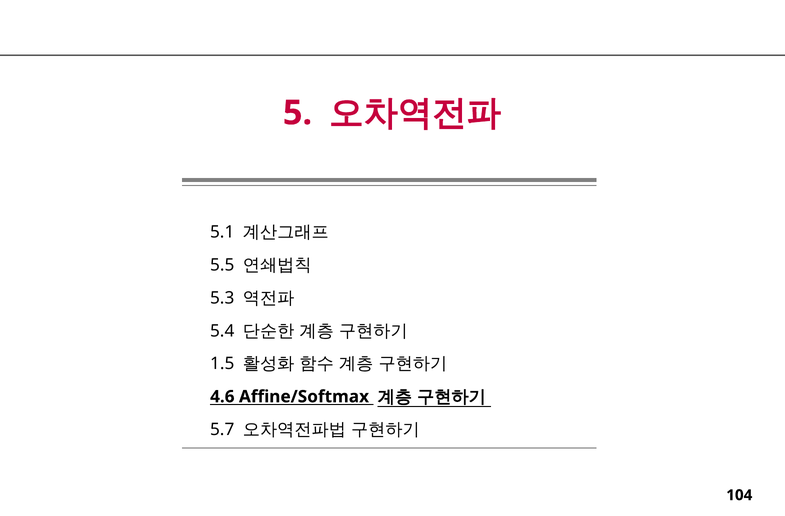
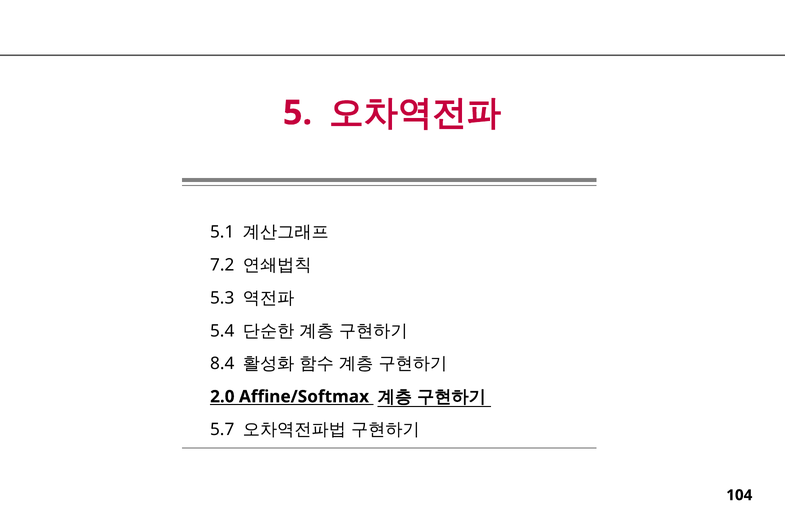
5.5: 5.5 -> 7.2
1.5: 1.5 -> 8.4
4.6: 4.6 -> 2.0
